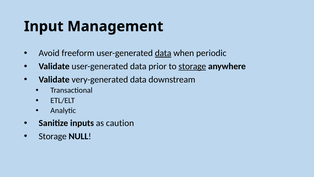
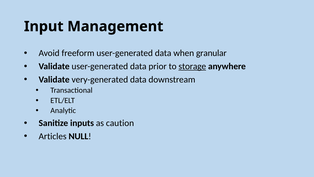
data at (163, 53) underline: present -> none
periodic: periodic -> granular
Storage at (53, 136): Storage -> Articles
